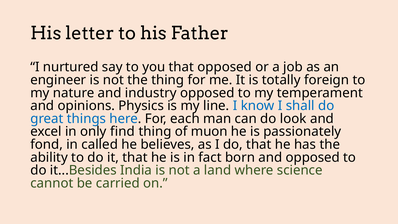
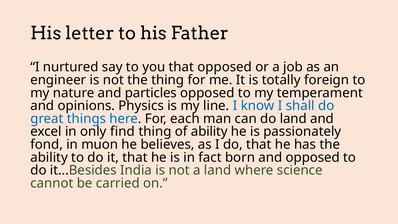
industry: industry -> particles
do look: look -> land
of muon: muon -> ability
called: called -> muon
